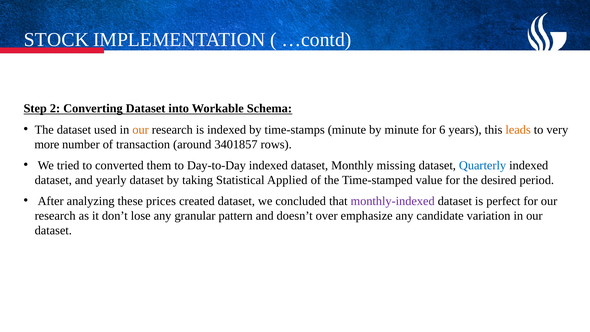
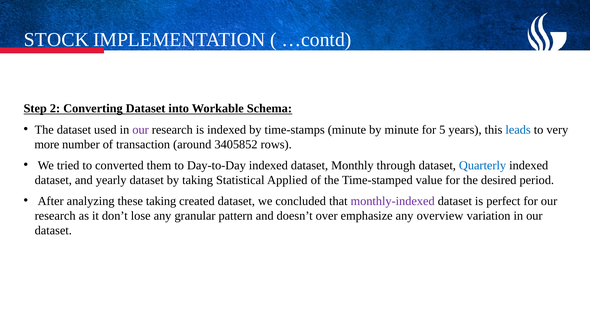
our at (141, 130) colour: orange -> purple
6: 6 -> 5
leads colour: orange -> blue
3401857: 3401857 -> 3405852
missing: missing -> through
these prices: prices -> taking
candidate: candidate -> overview
